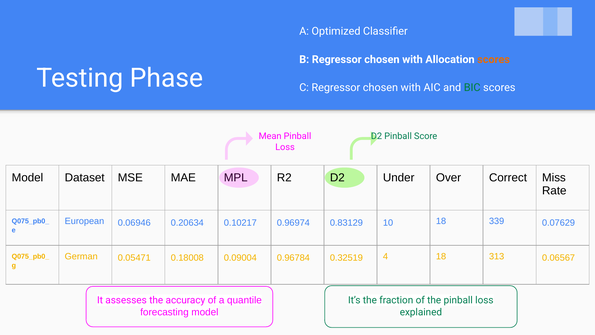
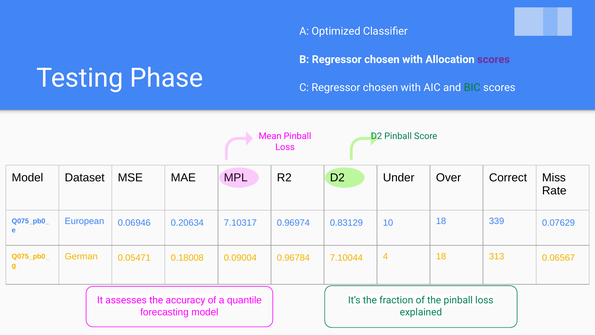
scores at (494, 59) colour: orange -> purple
0.10217: 0.10217 -> 7.10317
0.32519: 0.32519 -> 7.10044
